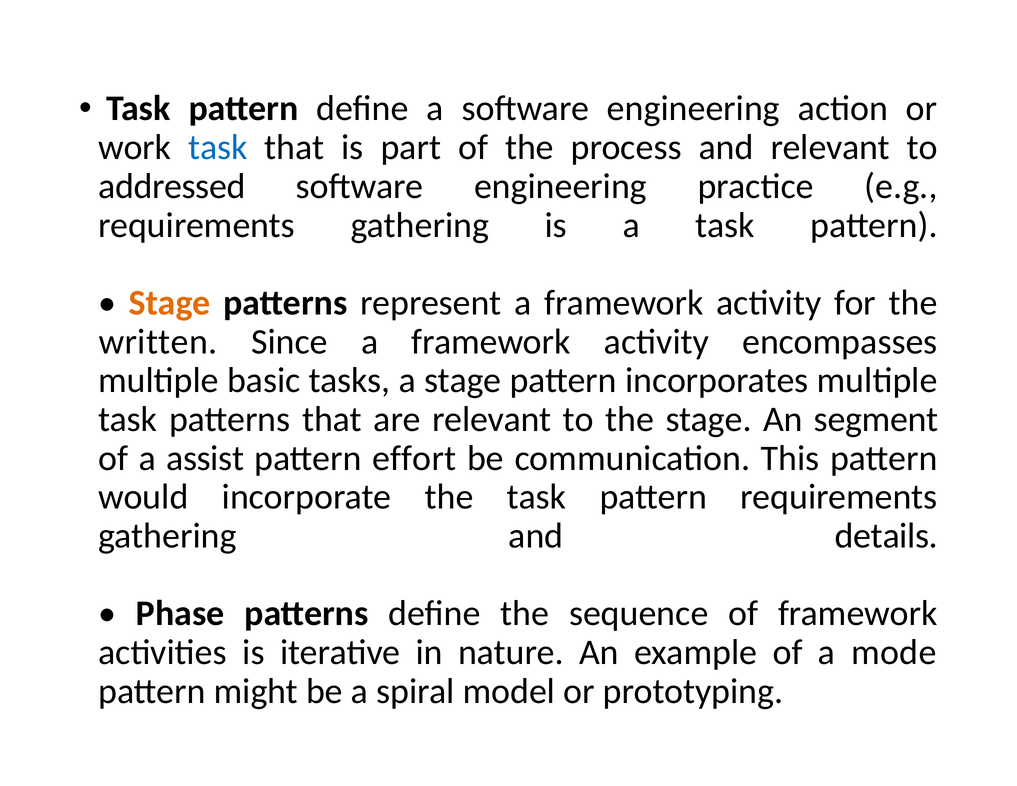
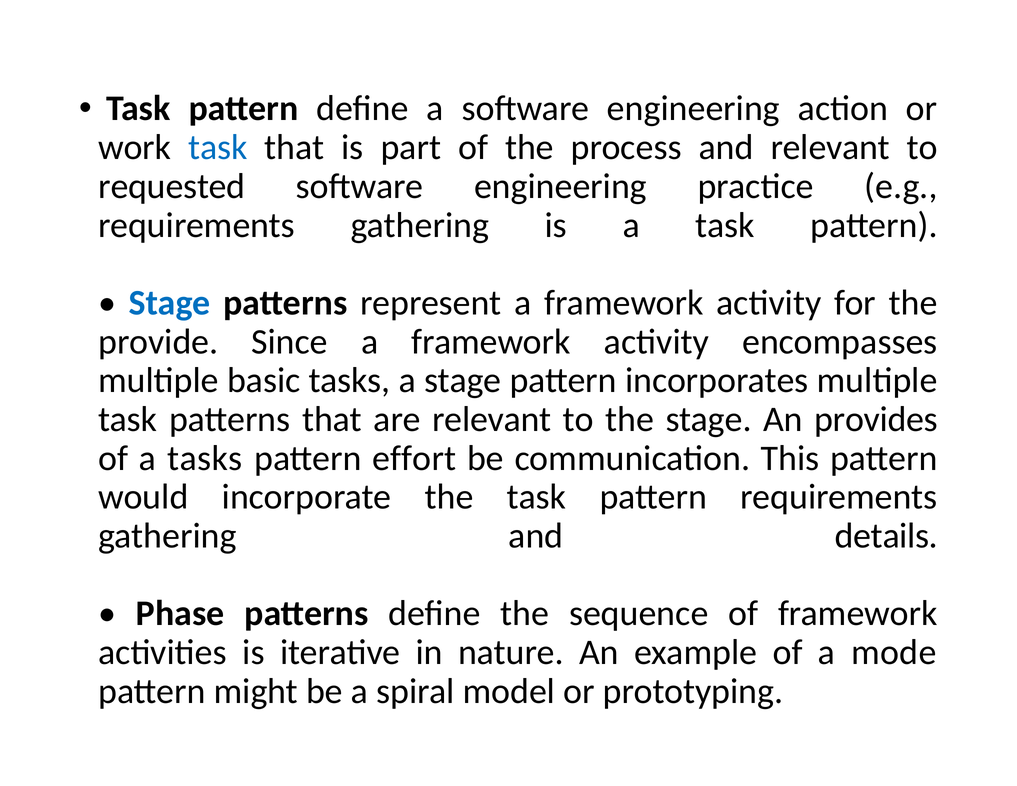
addressed: addressed -> requested
Stage at (170, 303) colour: orange -> blue
written: written -> provide
segment: segment -> provides
a assist: assist -> tasks
